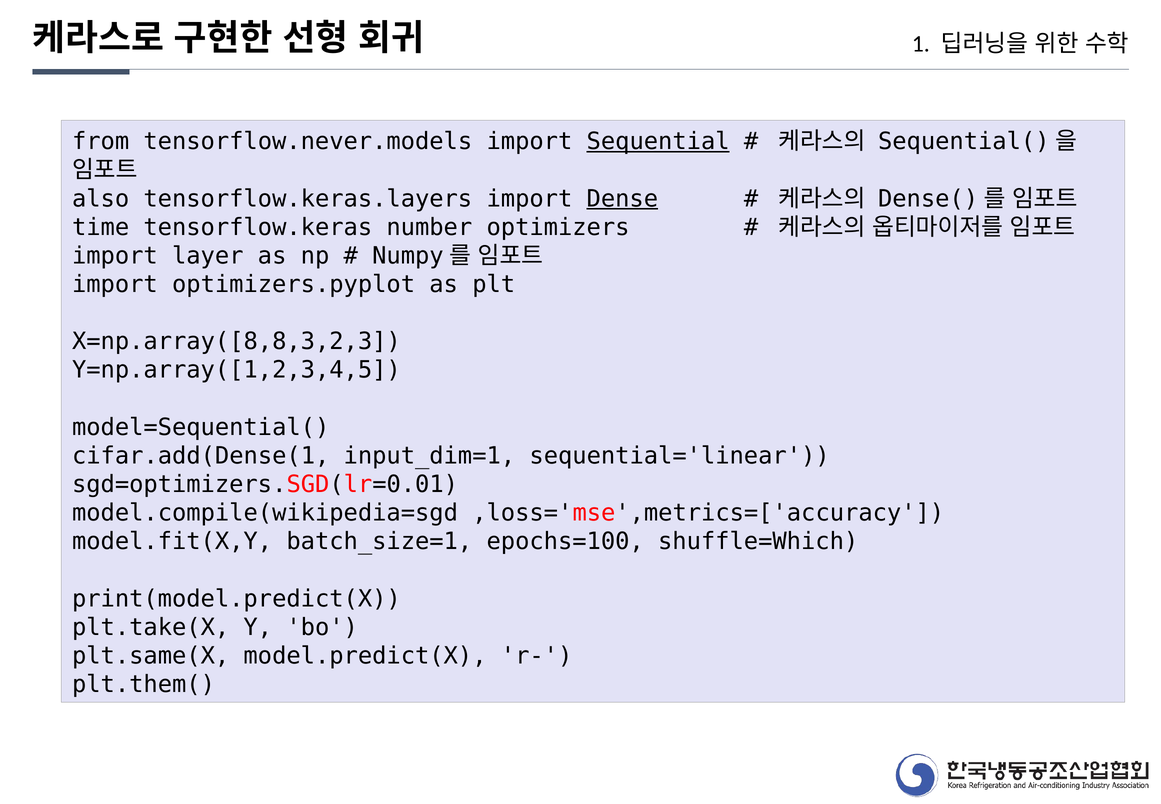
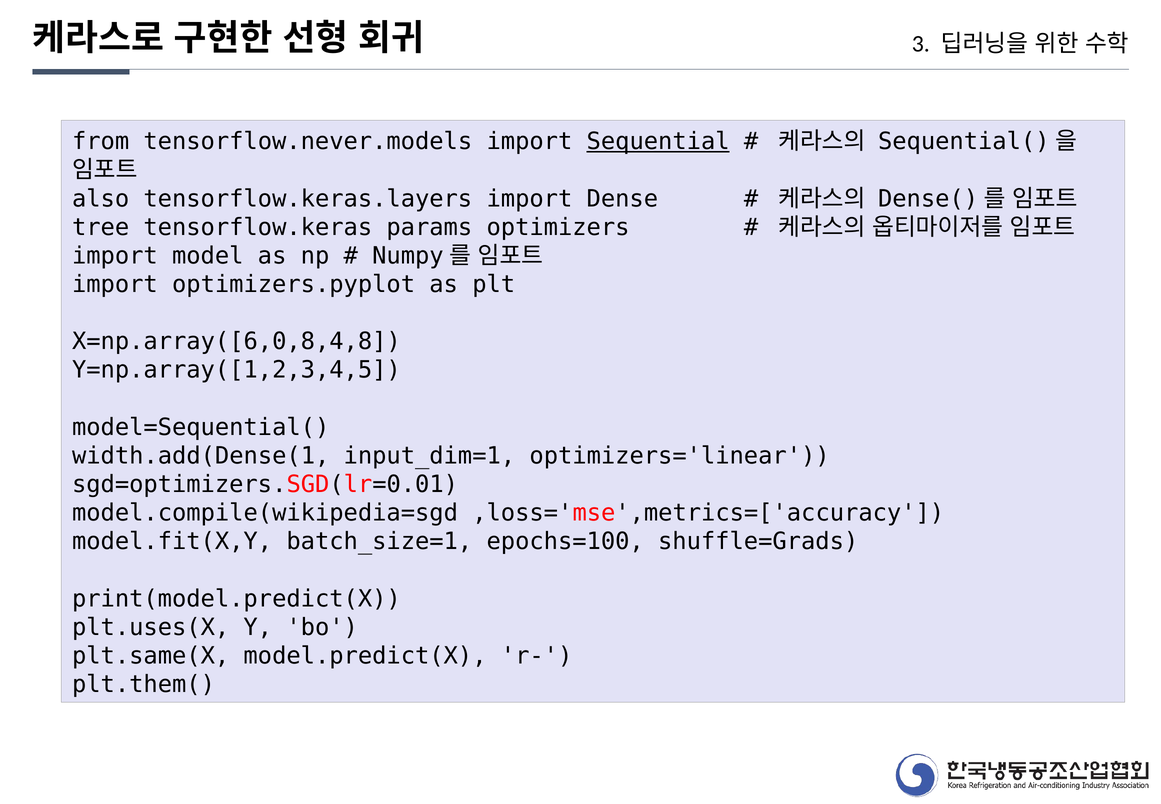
1: 1 -> 3
Dense underline: present -> none
time: time -> tree
number: number -> params
layer: layer -> model
X=np.array([8,8,3,2,3: X=np.array([8,8,3,2,3 -> X=np.array([6,0,8,4,8
cifar.add(Dense(1: cifar.add(Dense(1 -> width.add(Dense(1
sequential='linear: sequential='linear -> optimizers='linear
shuffle=Which: shuffle=Which -> shuffle=Grads
plt.take(X: plt.take(X -> plt.uses(X
